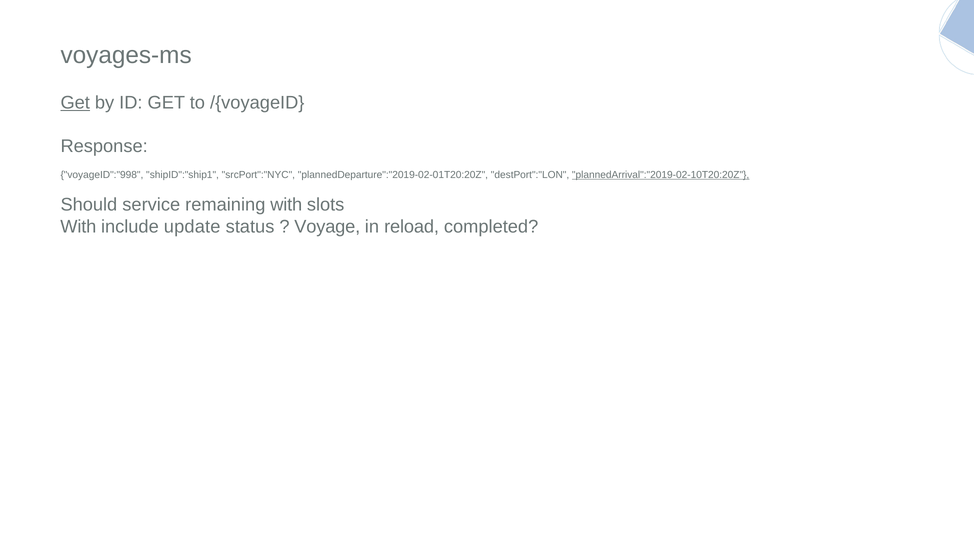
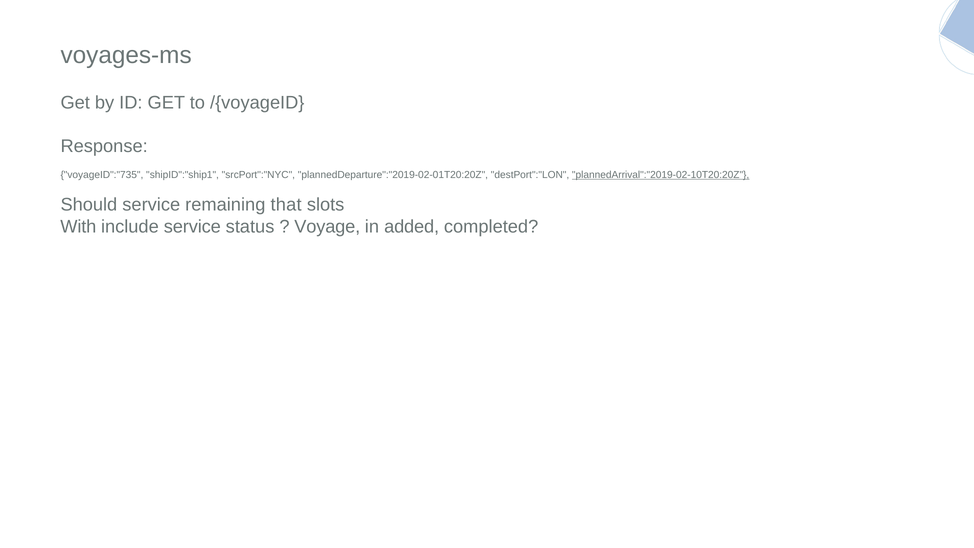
Get at (75, 102) underline: present -> none
voyageID":"998: voyageID":"998 -> voyageID":"735
remaining with: with -> that
include update: update -> service
reload: reload -> added
